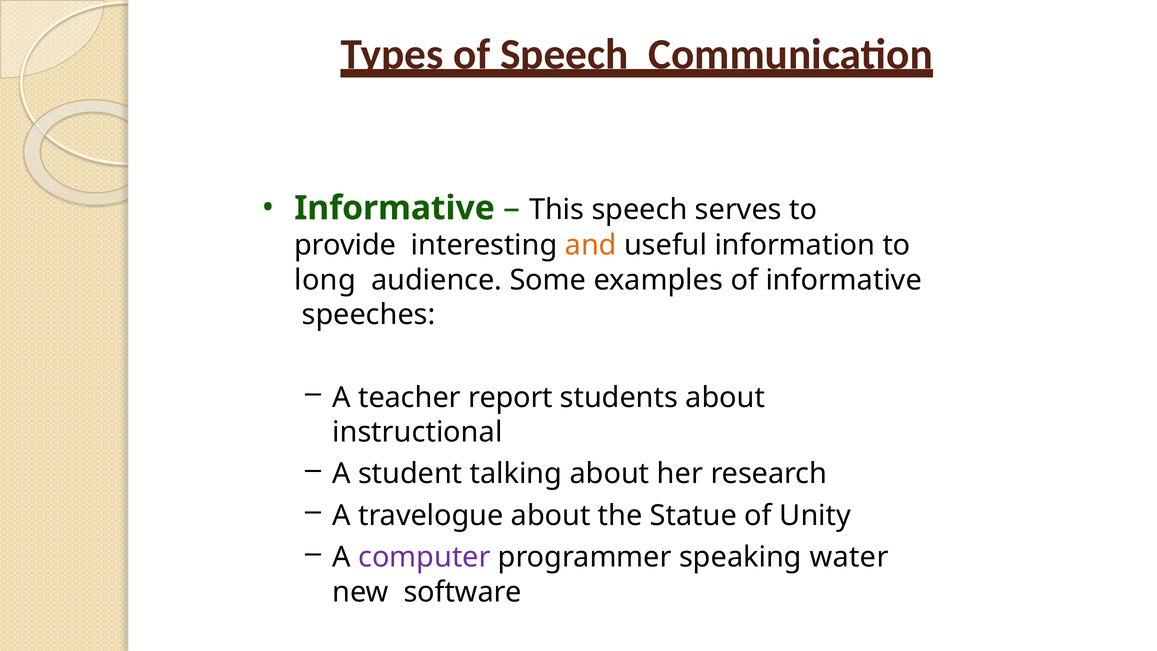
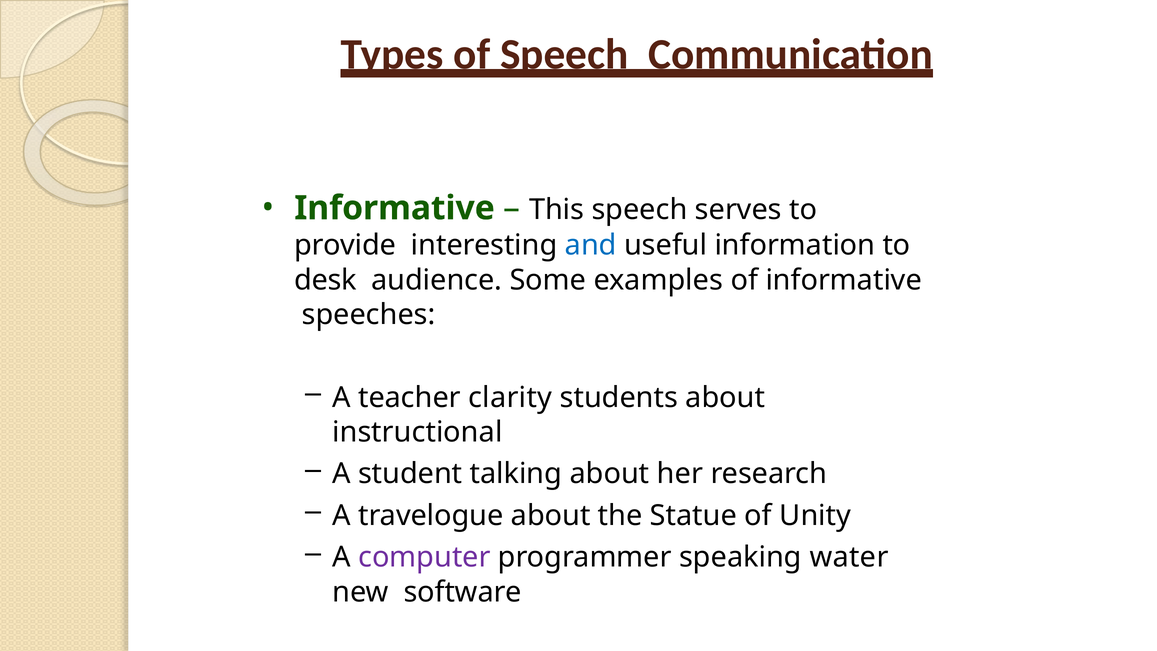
and colour: orange -> blue
long: long -> desk
report: report -> clarity
